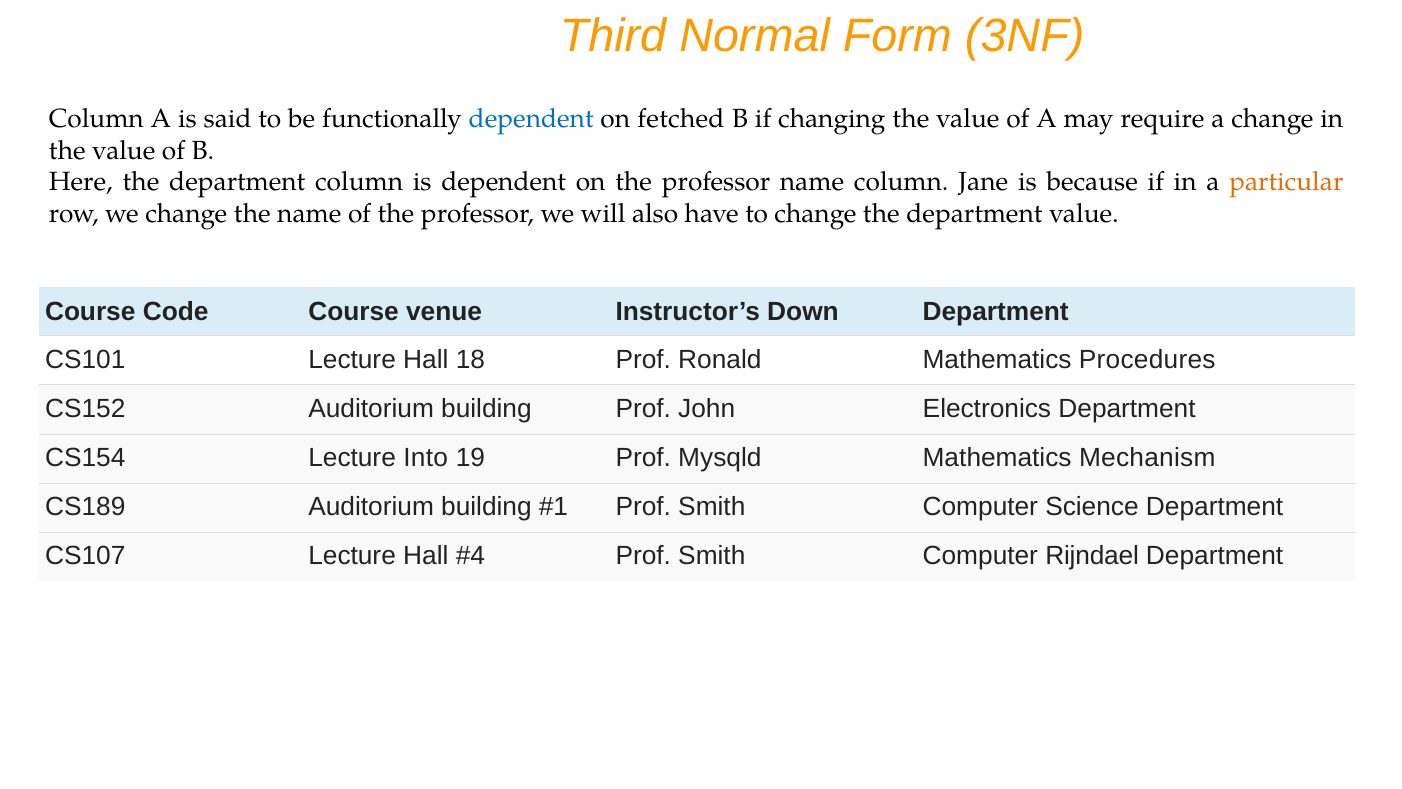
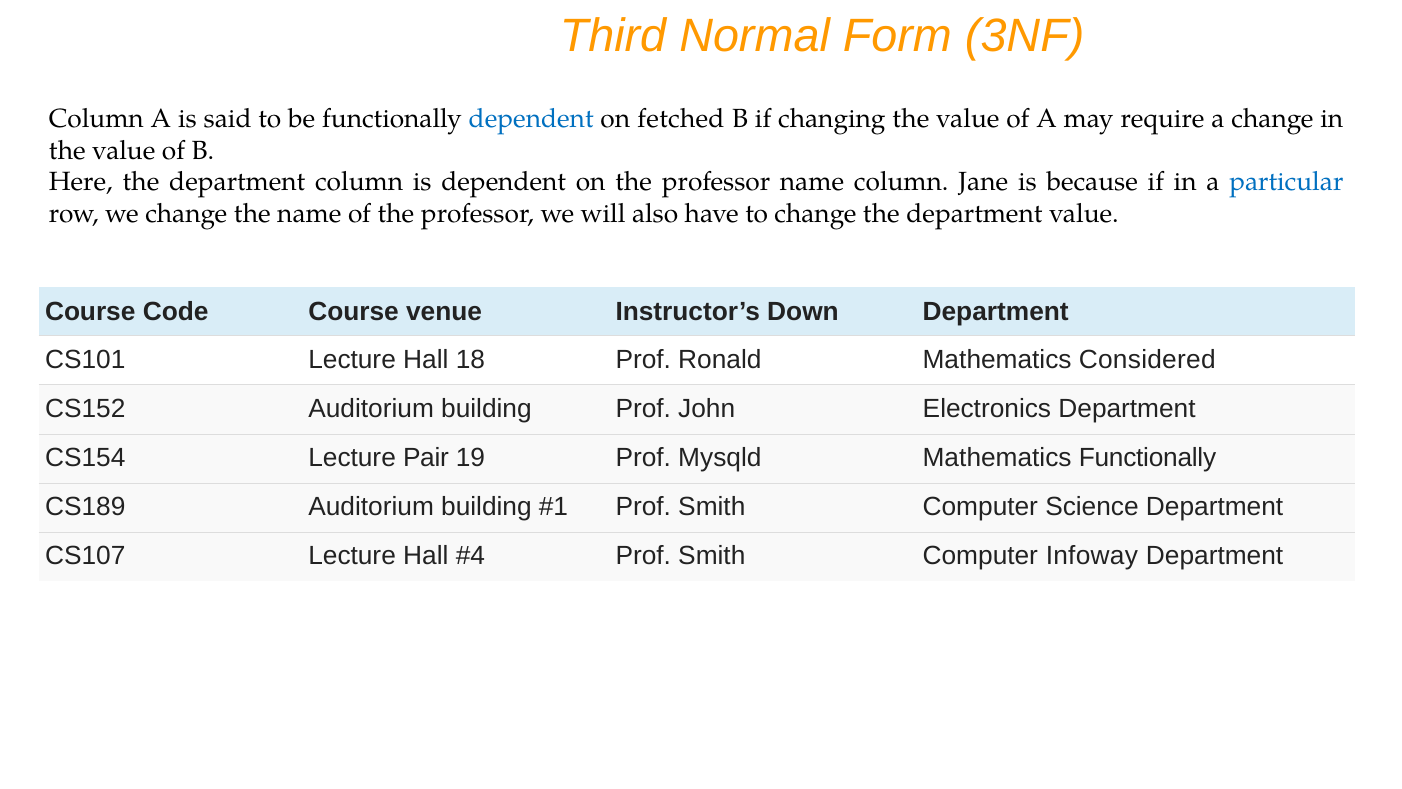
particular colour: orange -> blue
Procedures: Procedures -> Considered
Into: Into -> Pair
Mathematics Mechanism: Mechanism -> Functionally
Rijndael: Rijndael -> Infoway
